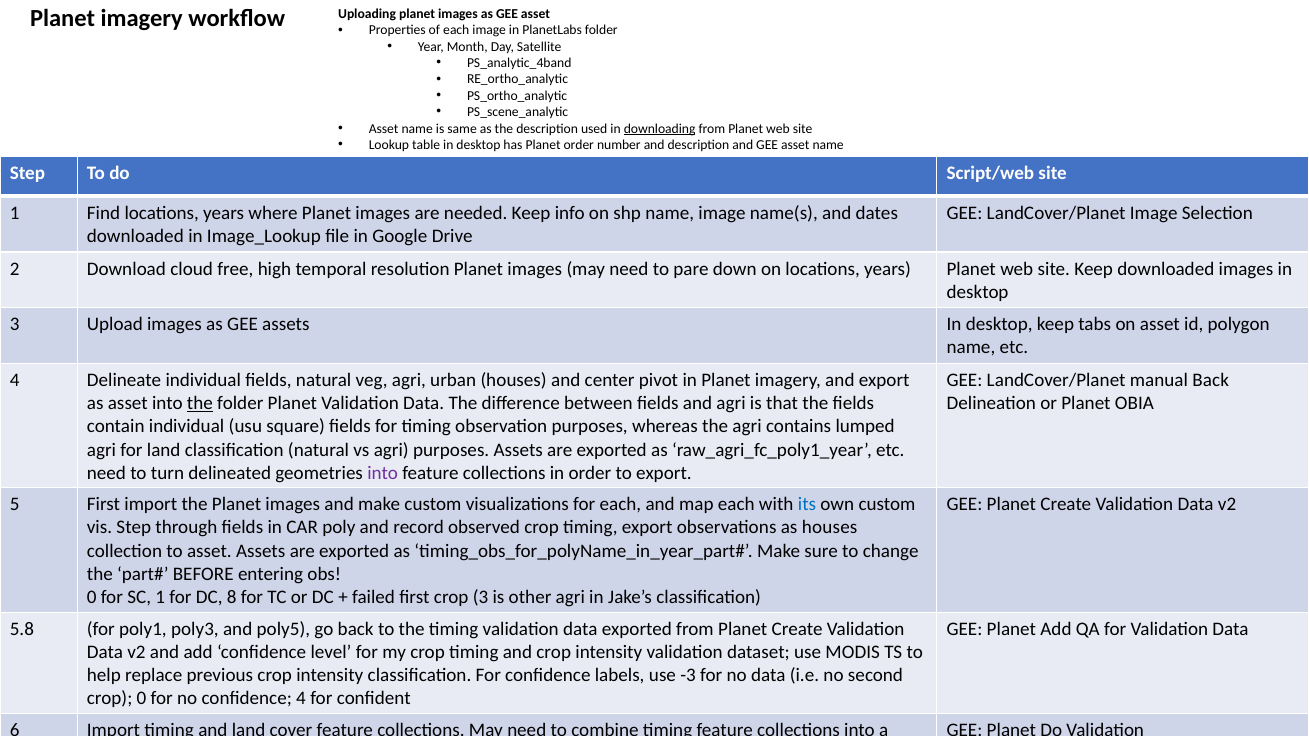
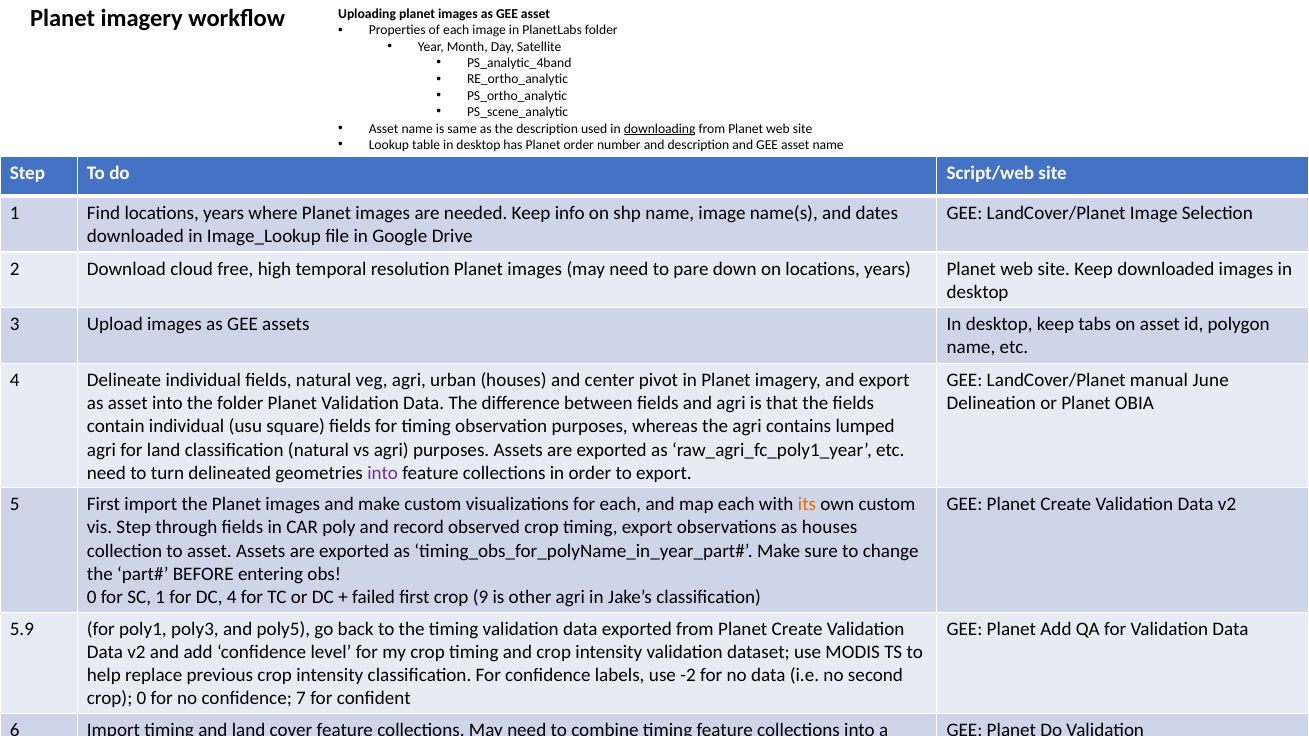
manual Back: Back -> June
the at (200, 403) underline: present -> none
its colour: blue -> orange
DC 8: 8 -> 4
crop 3: 3 -> 9
5.8: 5.8 -> 5.9
-3: -3 -> -2
confidence 4: 4 -> 7
